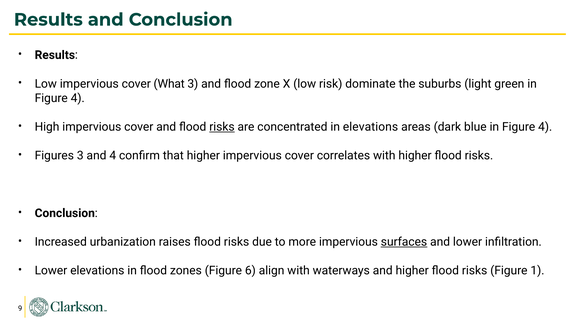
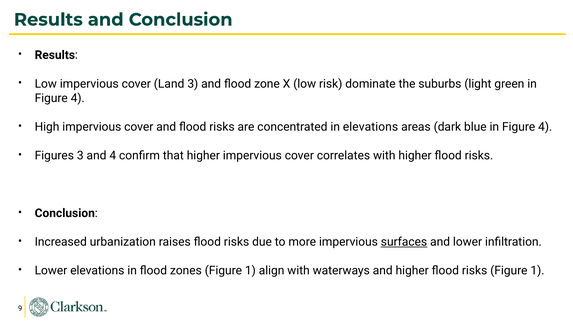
What: What -> Land
risks at (222, 127) underline: present -> none
zones Figure 6: 6 -> 1
